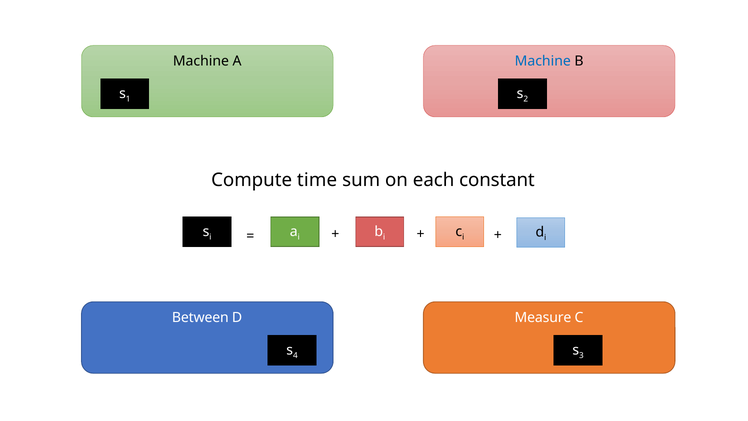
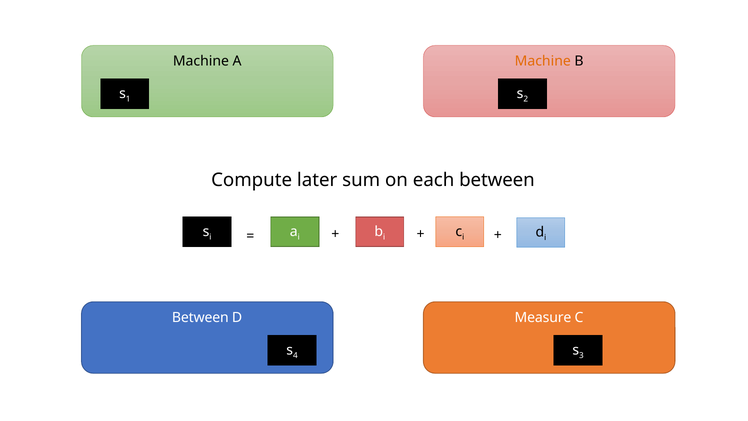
Machine at (543, 61) colour: blue -> orange
time: time -> later
each constant: constant -> between
